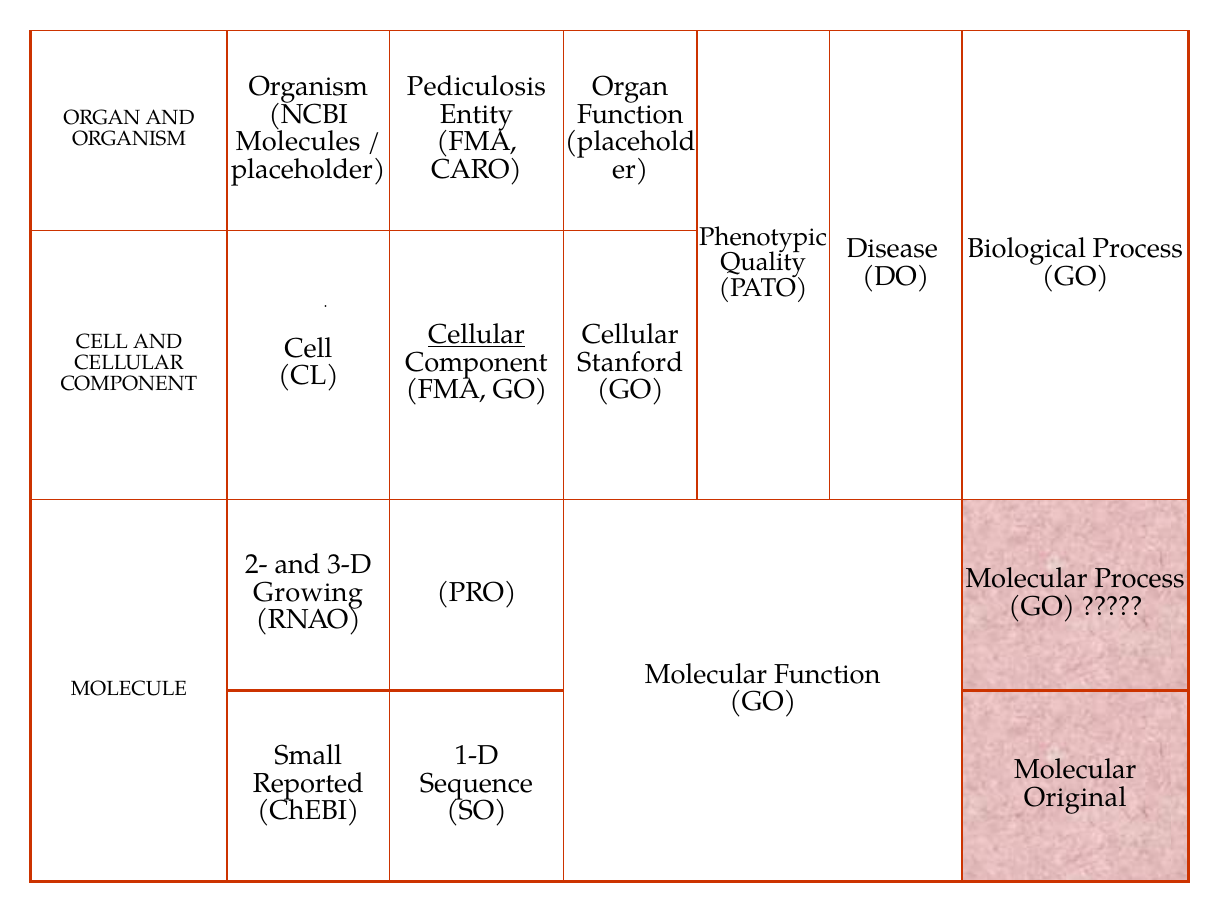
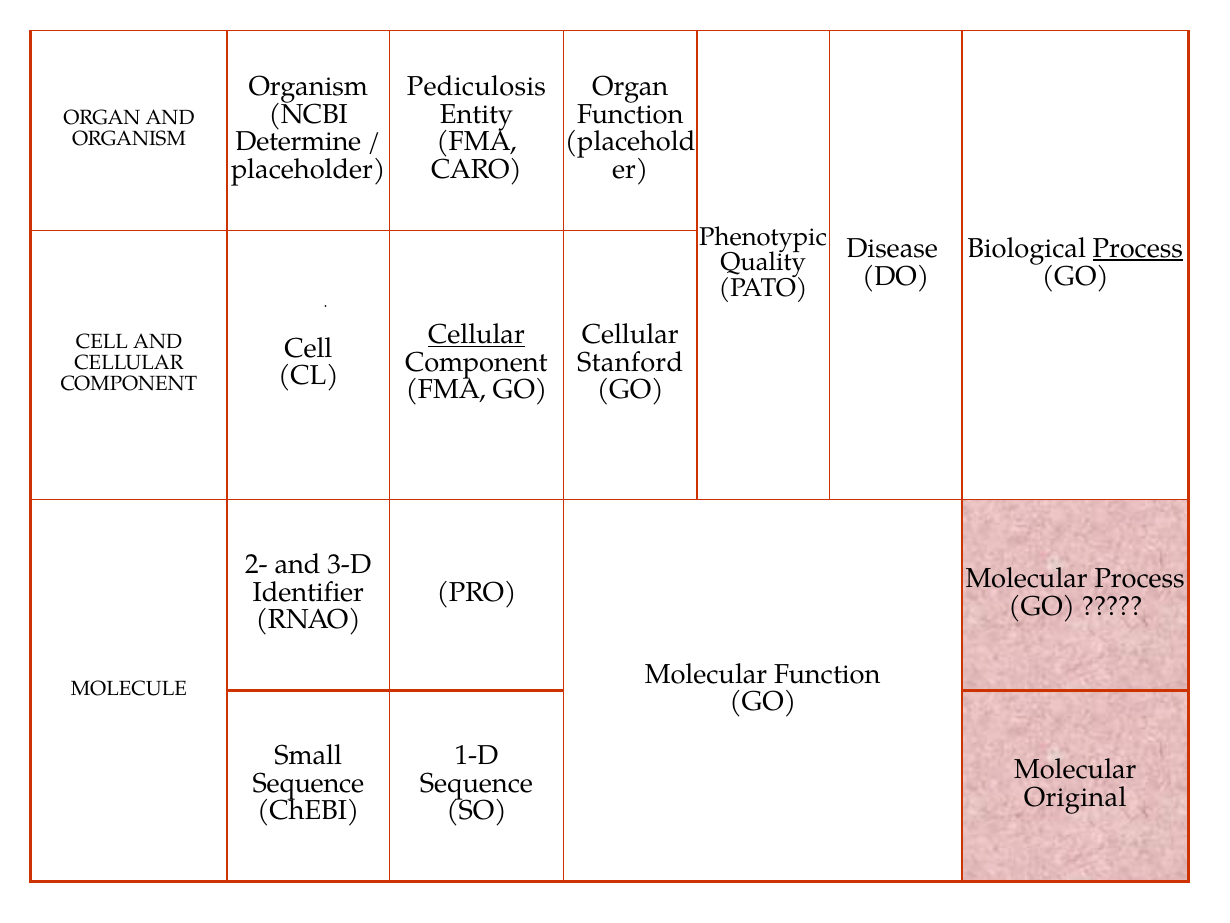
Molecules: Molecules -> Determine
Process at (1138, 248) underline: none -> present
Growing: Growing -> Identifier
Reported at (308, 783): Reported -> Sequence
